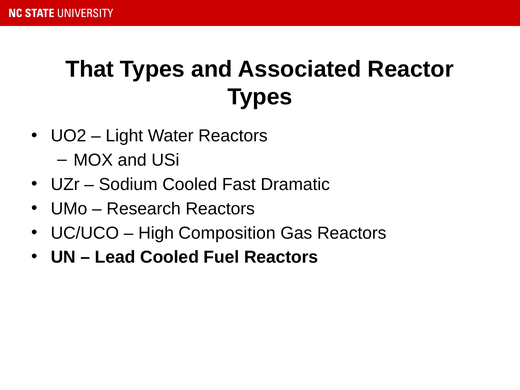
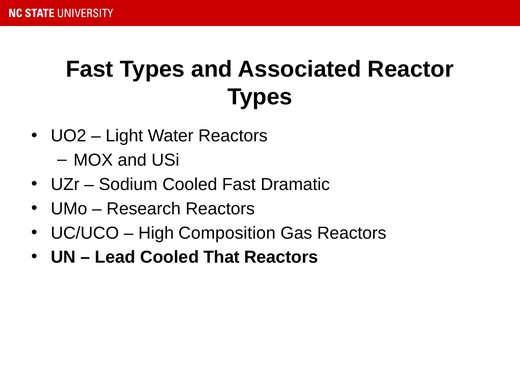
That at (90, 69): That -> Fast
Fuel: Fuel -> That
